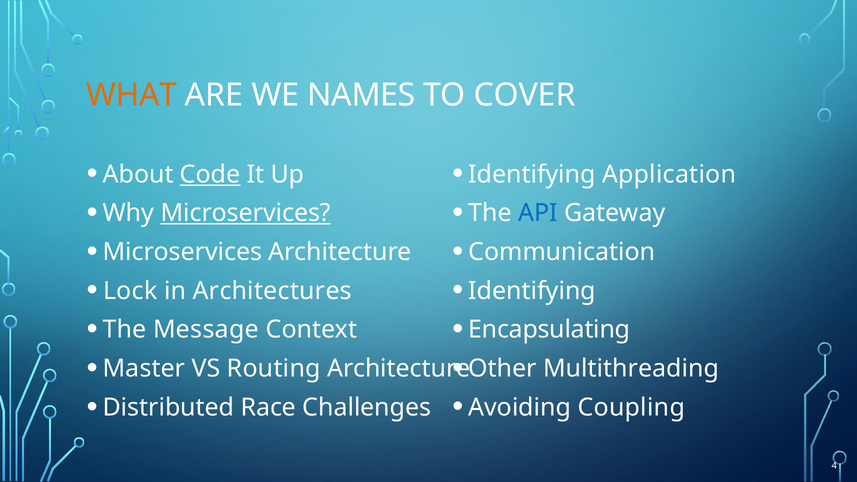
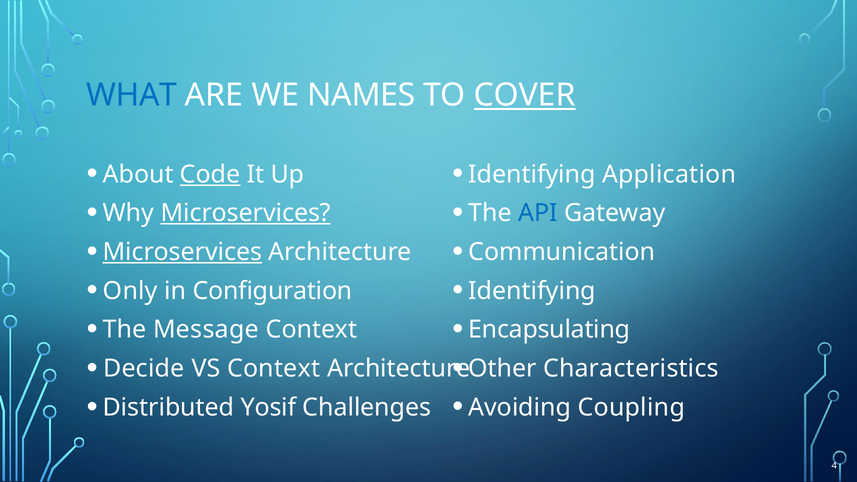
WHAT colour: orange -> blue
COVER underline: none -> present
Microservices at (182, 252) underline: none -> present
Lock: Lock -> Only
Architectures: Architectures -> Configuration
Multithreading: Multithreading -> Characteristics
Master: Master -> Decide
VS Routing: Routing -> Context
Race: Race -> Yosif
